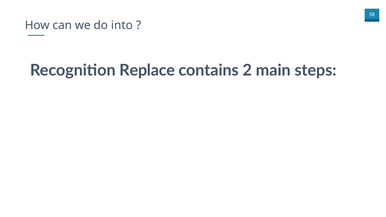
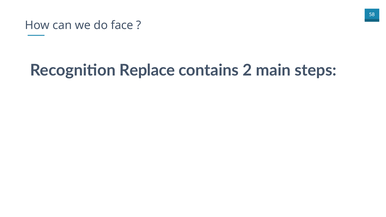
into: into -> face
